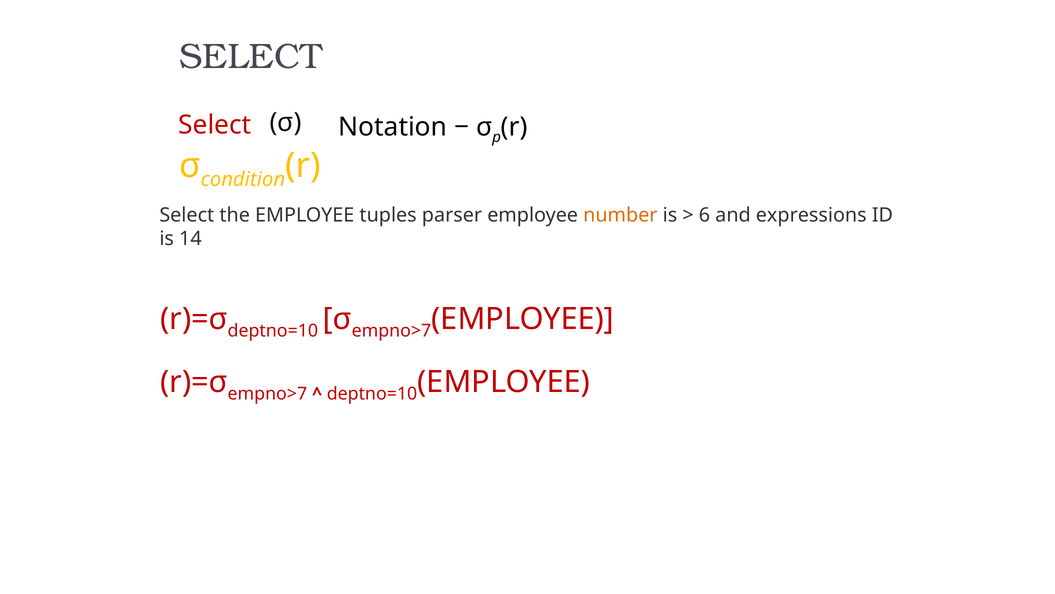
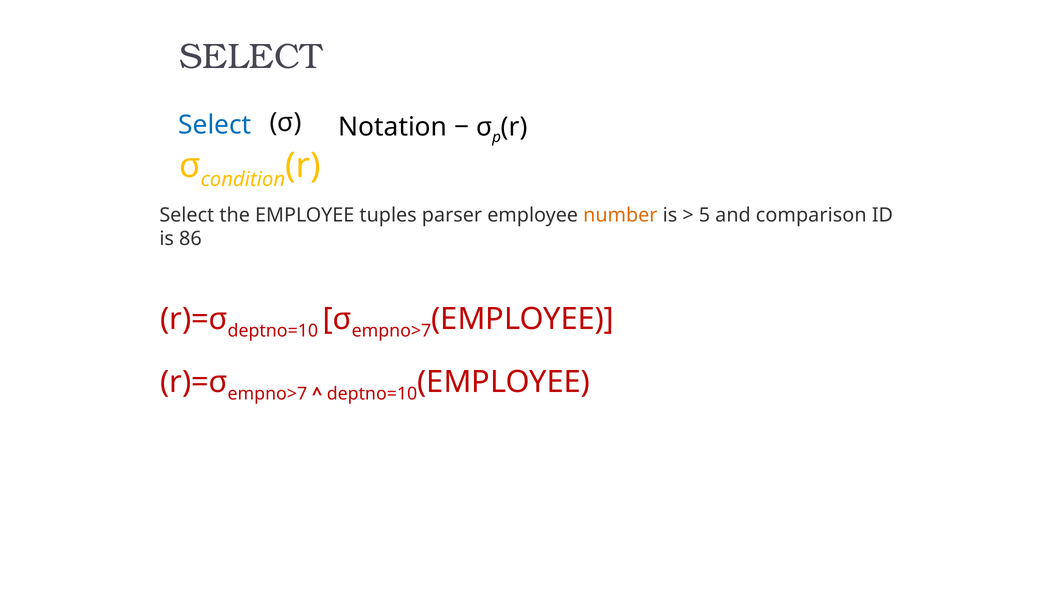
Select at (215, 125) colour: red -> blue
6: 6 -> 5
expressions: expressions -> comparison
14: 14 -> 86
